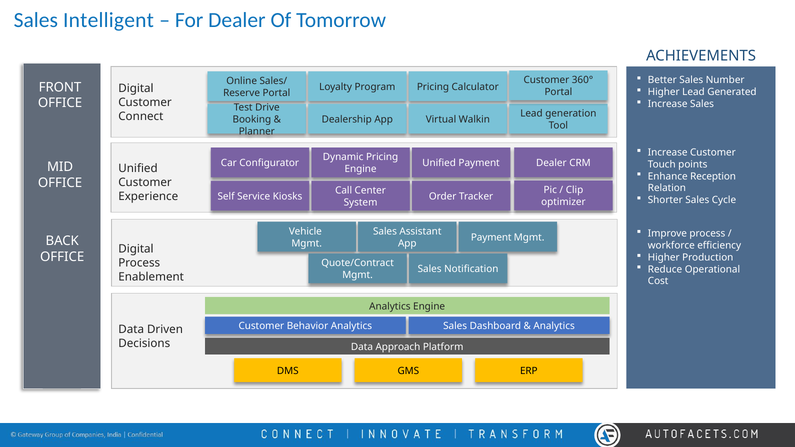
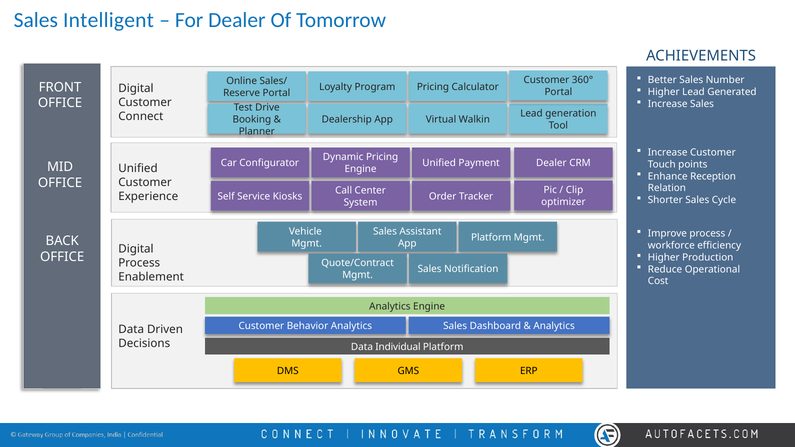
Payment at (491, 237): Payment -> Platform
Approach: Approach -> Individual
